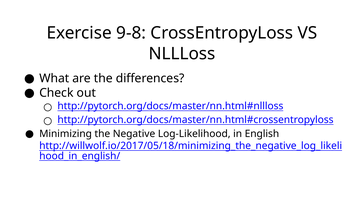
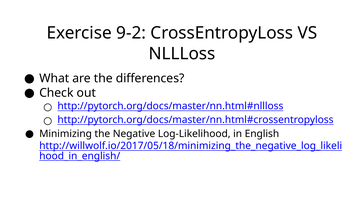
9-8: 9-8 -> 9-2
